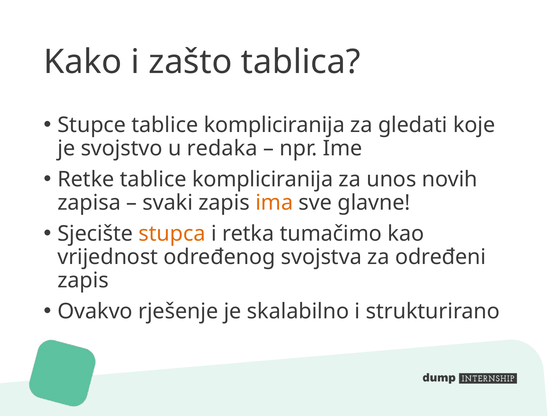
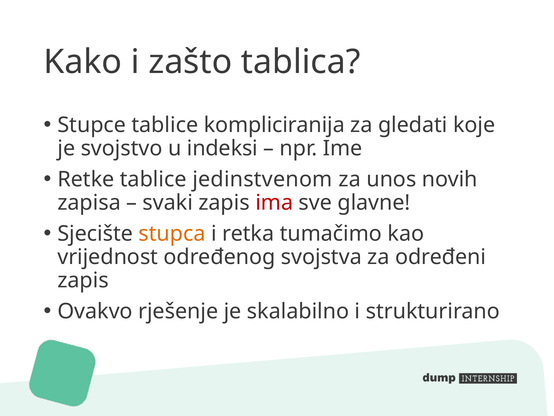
redaka: redaka -> indeksi
Retke tablice kompliciranija: kompliciranija -> jedinstvenom
ima colour: orange -> red
